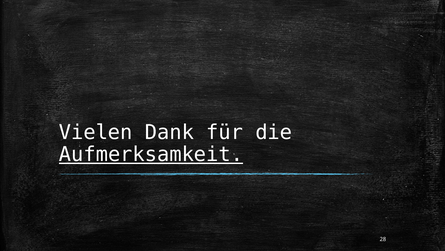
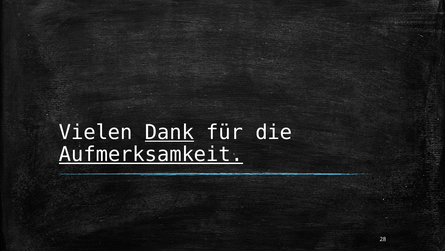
Dank underline: none -> present
